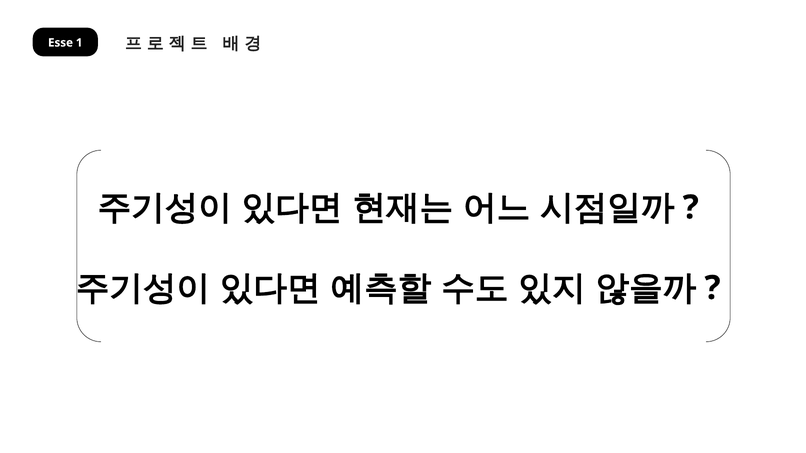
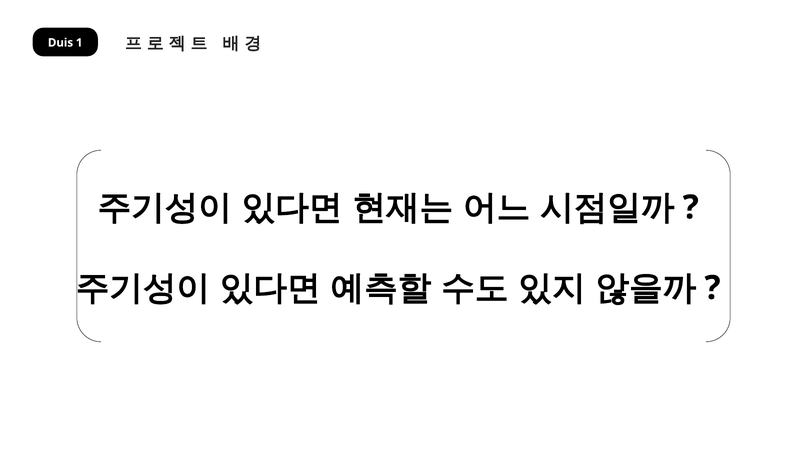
Esse: Esse -> Duis
